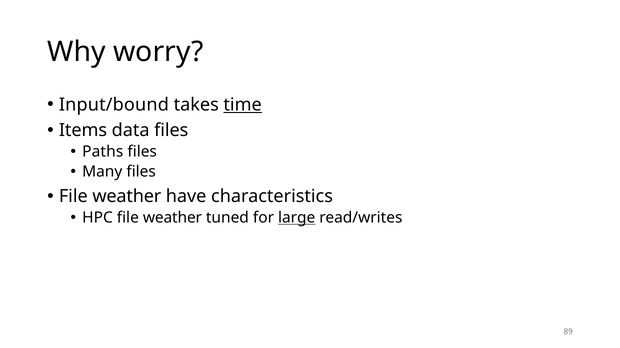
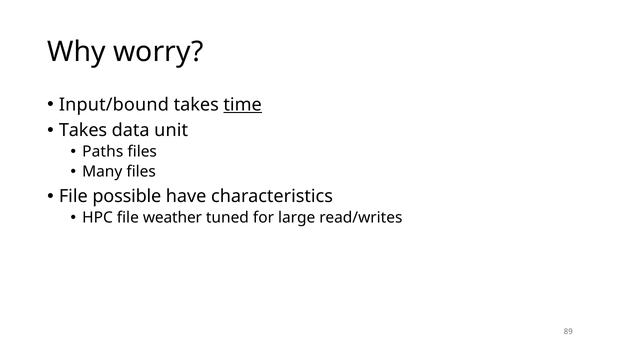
Items at (83, 131): Items -> Takes
data files: files -> unit
weather at (127, 197): weather -> possible
large underline: present -> none
